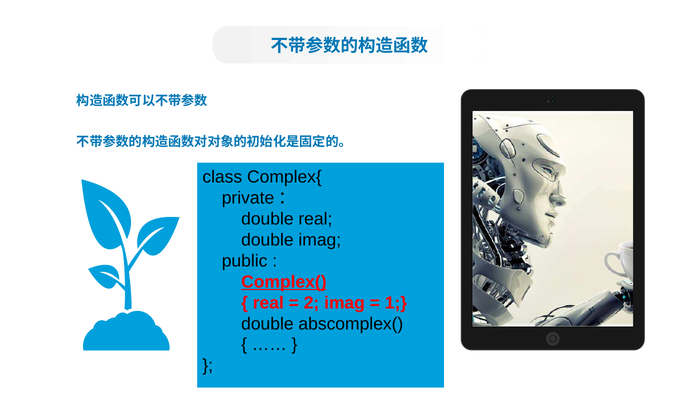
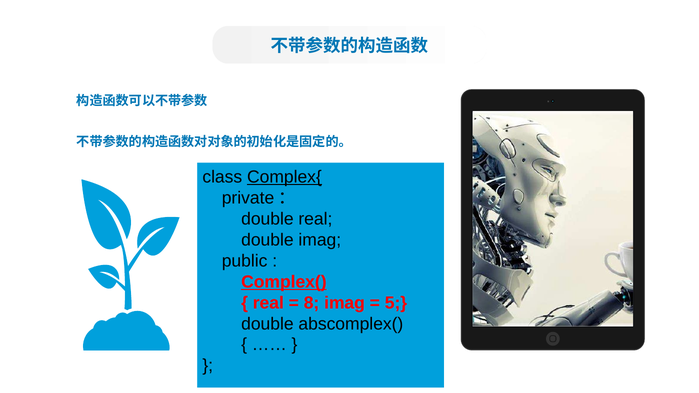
Complex{ underline: none -> present
2: 2 -> 8
1: 1 -> 5
